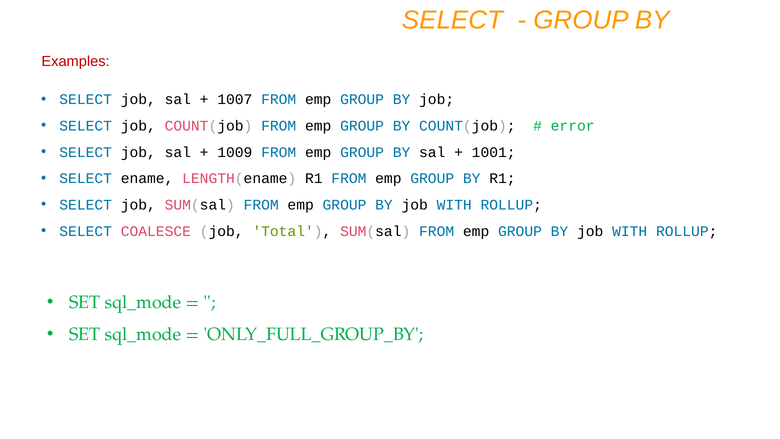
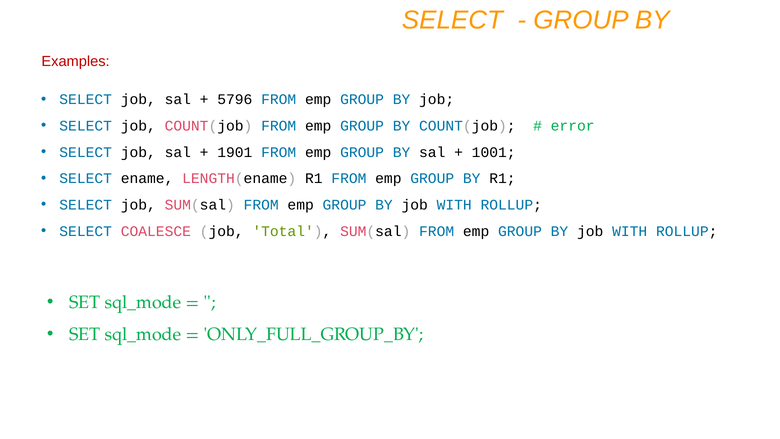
1007: 1007 -> 5796
1009: 1009 -> 1901
